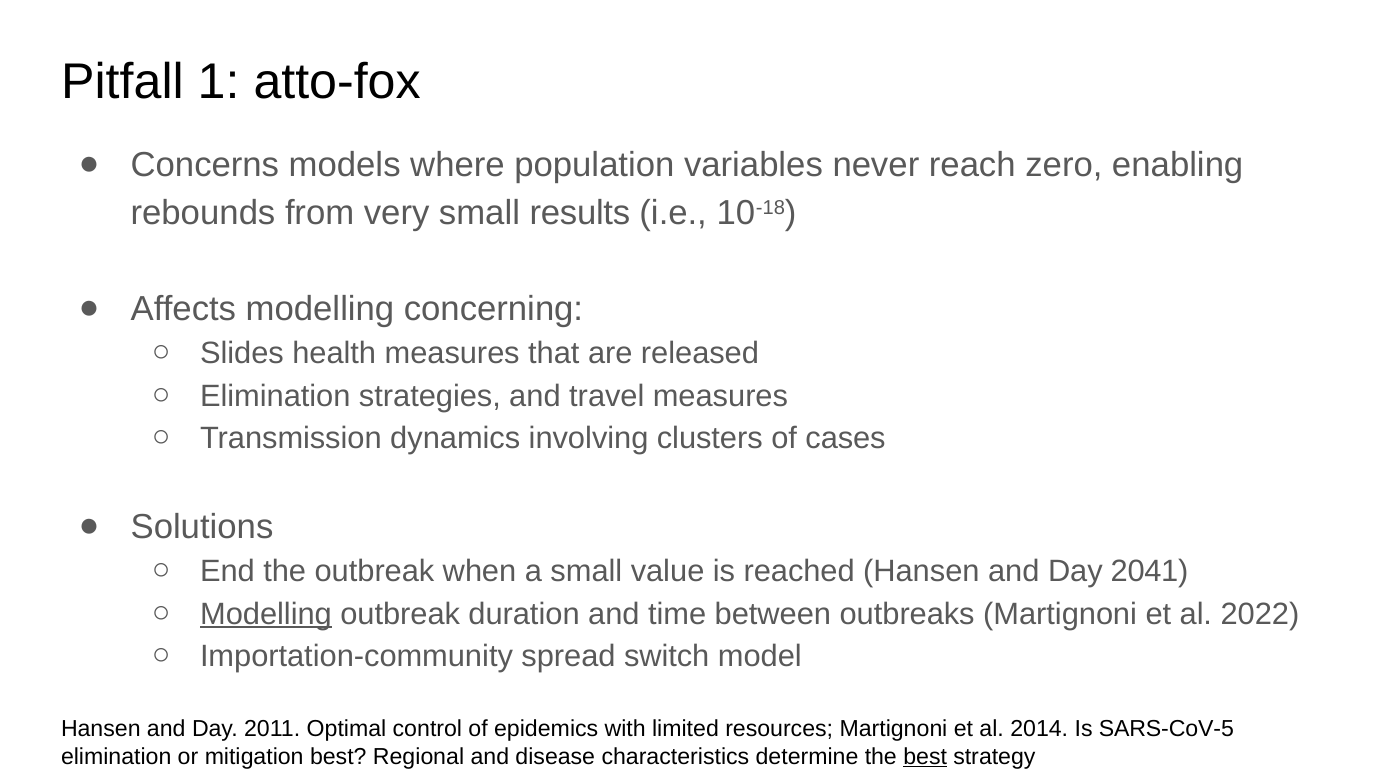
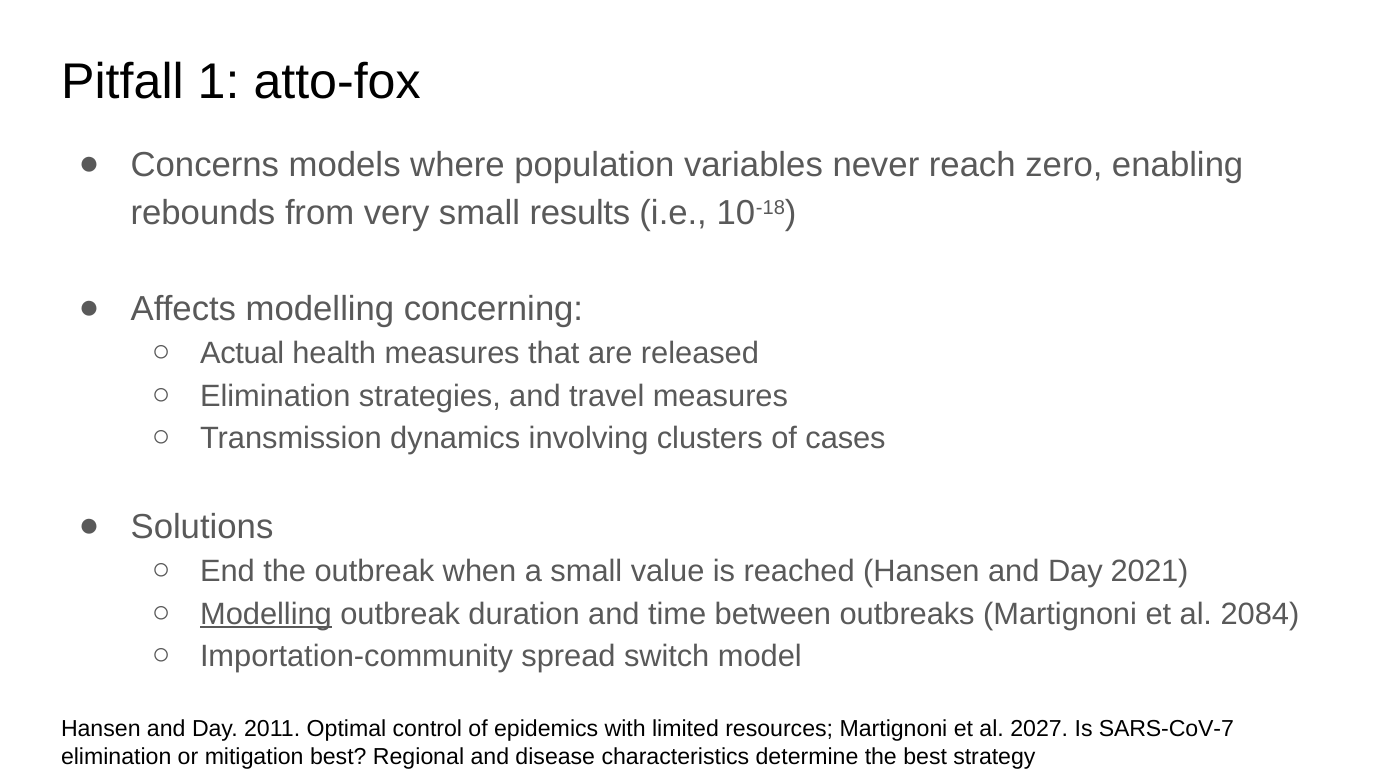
Slides: Slides -> Actual
2041: 2041 -> 2021
2022: 2022 -> 2084
2014: 2014 -> 2027
SARS-CoV-5: SARS-CoV-5 -> SARS-CoV-7
best at (925, 757) underline: present -> none
